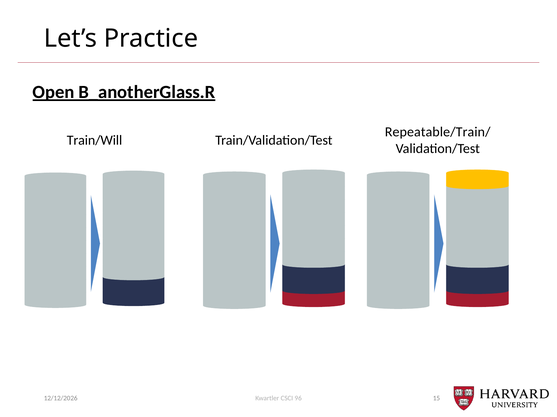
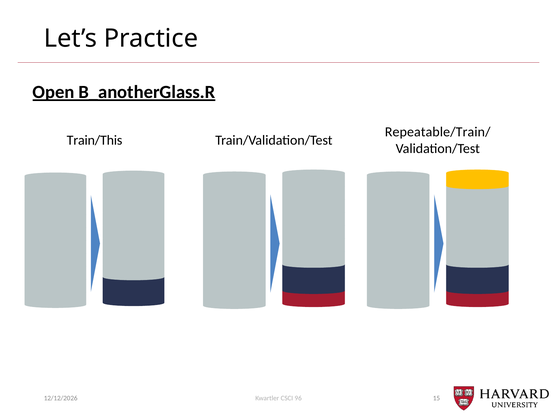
Train/Will: Train/Will -> Train/This
